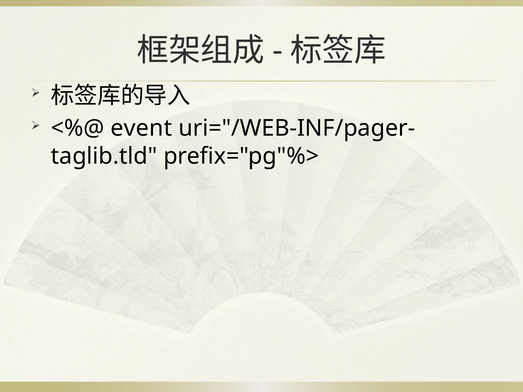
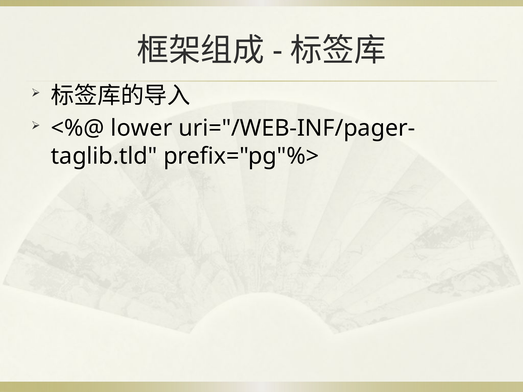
event: event -> lower
